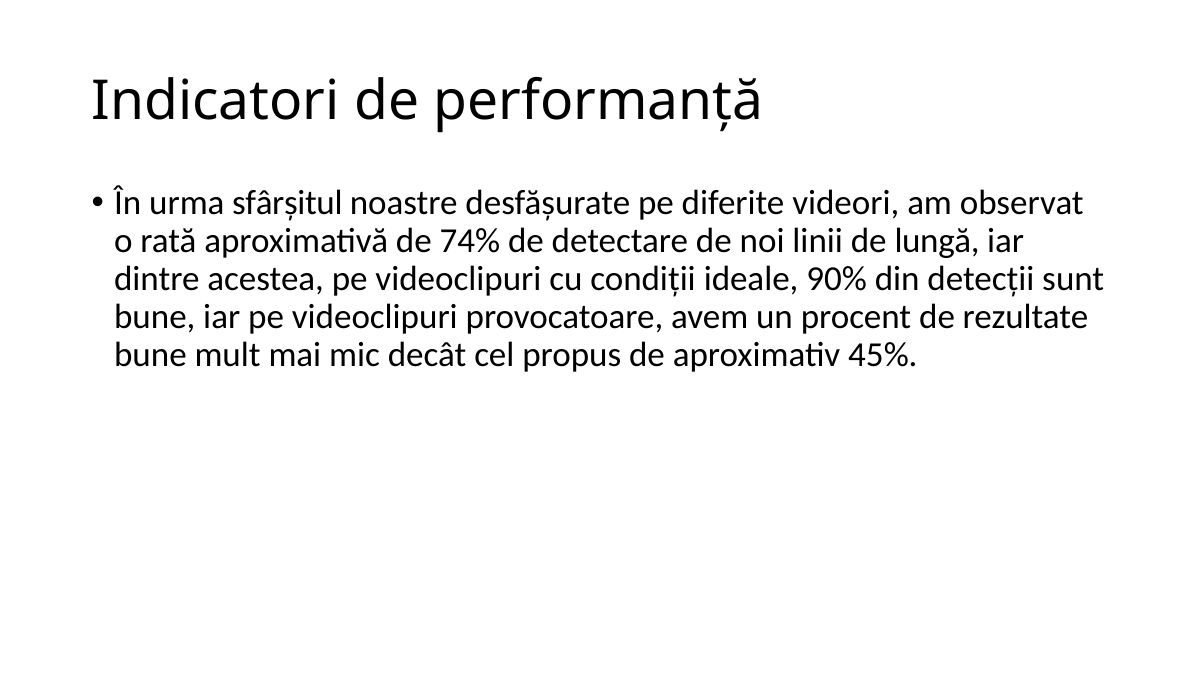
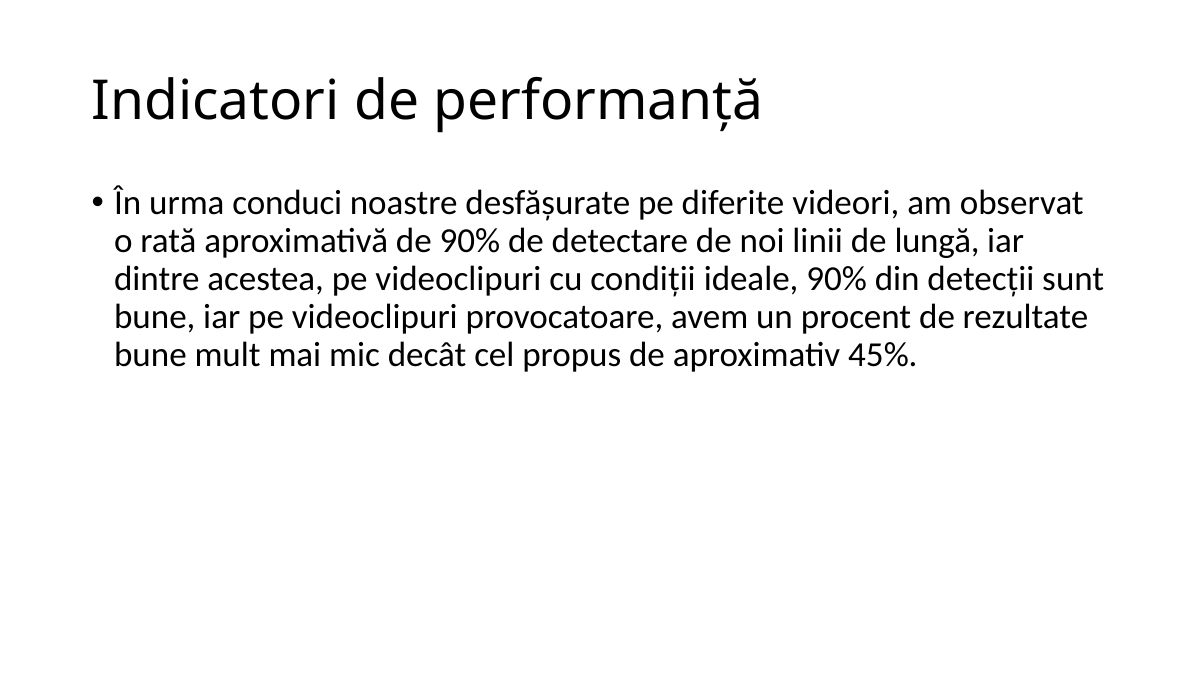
sfârșitul: sfârșitul -> conduci
de 74%: 74% -> 90%
